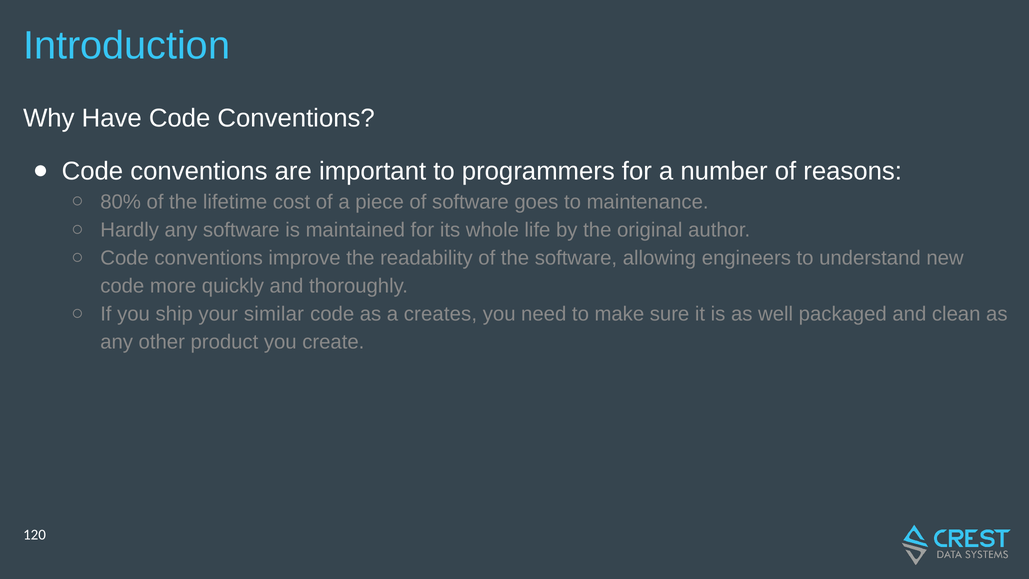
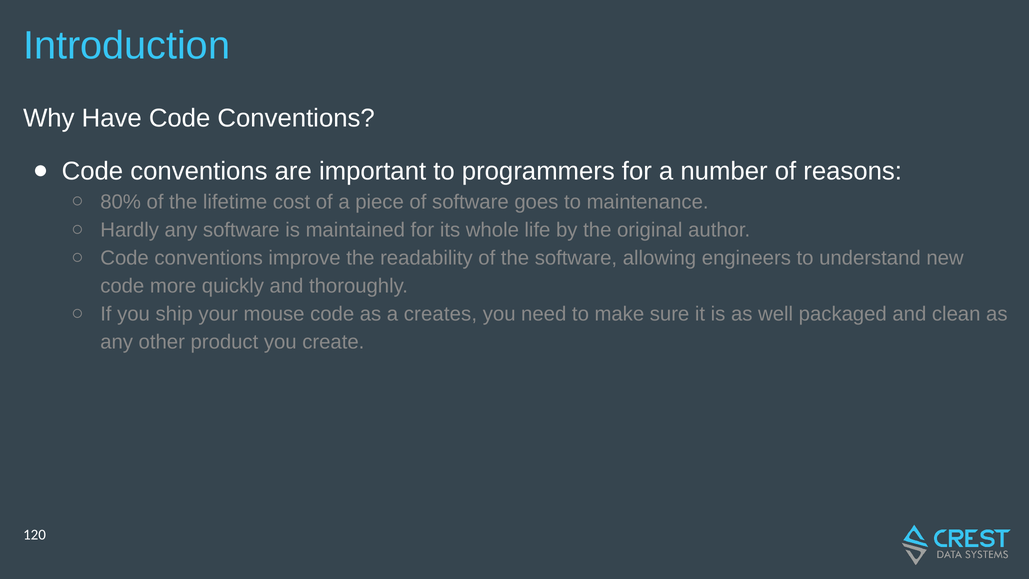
similar: similar -> mouse
